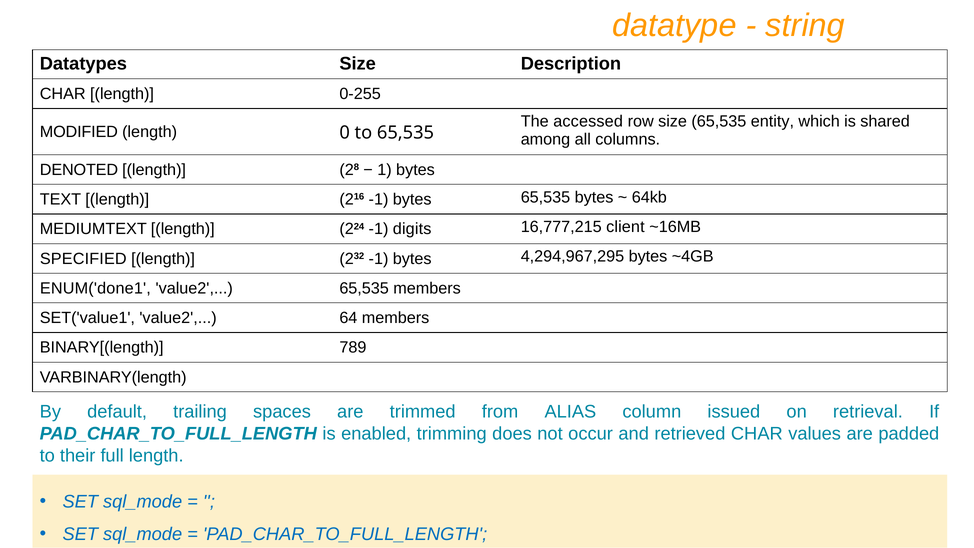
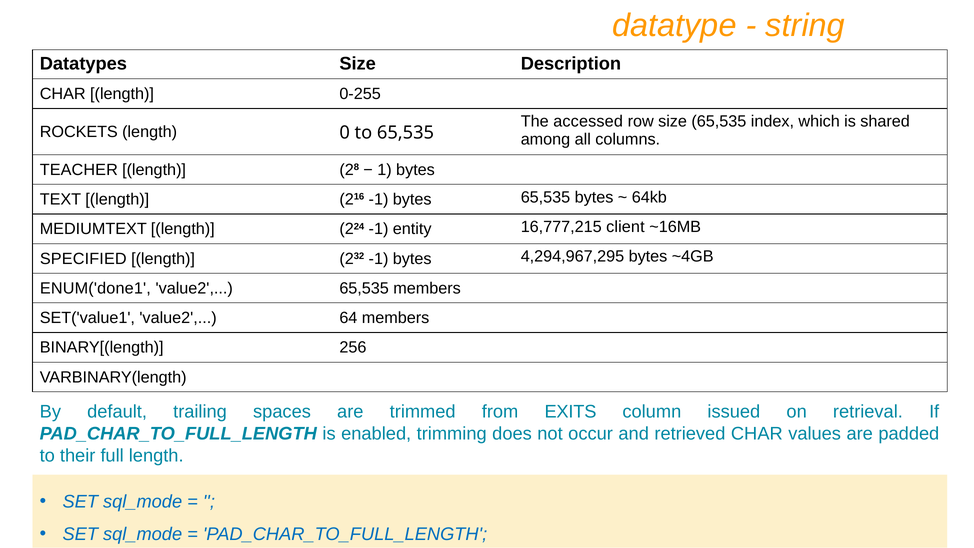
entity: entity -> index
MODIFIED: MODIFIED -> ROCKETS
DENOTED: DENOTED -> TEACHER
digits: digits -> entity
789: 789 -> 256
ALIAS: ALIAS -> EXITS
